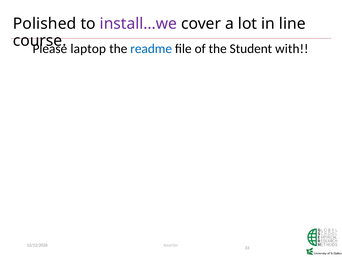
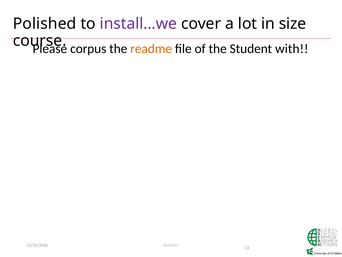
line: line -> size
laptop: laptop -> corpus
readme colour: blue -> orange
